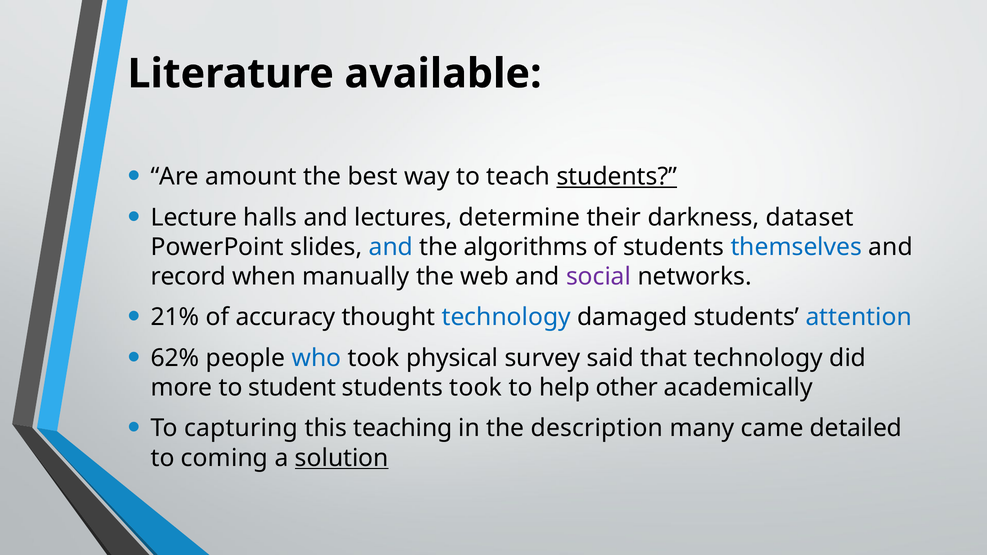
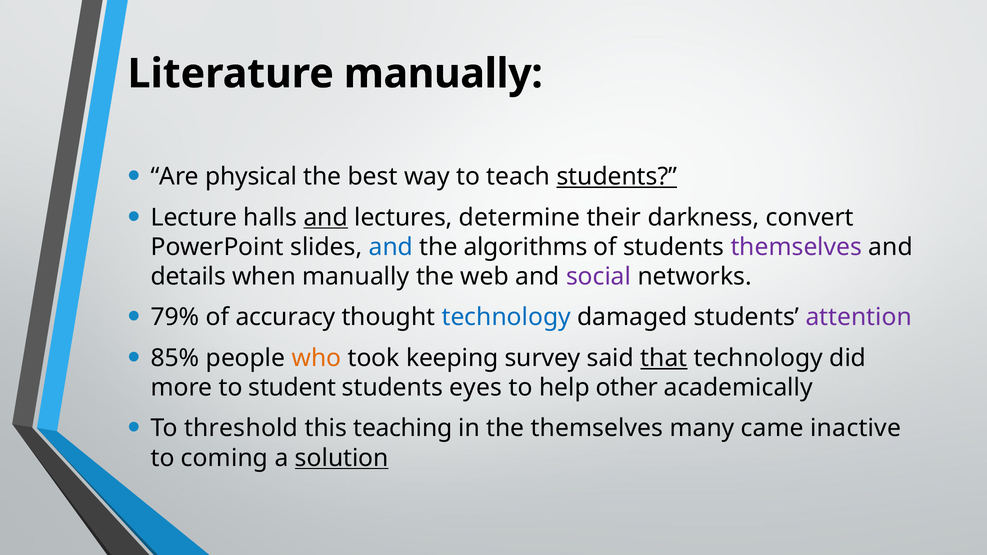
Literature available: available -> manually
amount: amount -> physical
and at (326, 217) underline: none -> present
dataset: dataset -> convert
themselves at (796, 247) colour: blue -> purple
record: record -> details
21%: 21% -> 79%
attention colour: blue -> purple
62%: 62% -> 85%
who colour: blue -> orange
physical: physical -> keeping
that underline: none -> present
students took: took -> eyes
capturing: capturing -> threshold
the description: description -> themselves
detailed: detailed -> inactive
